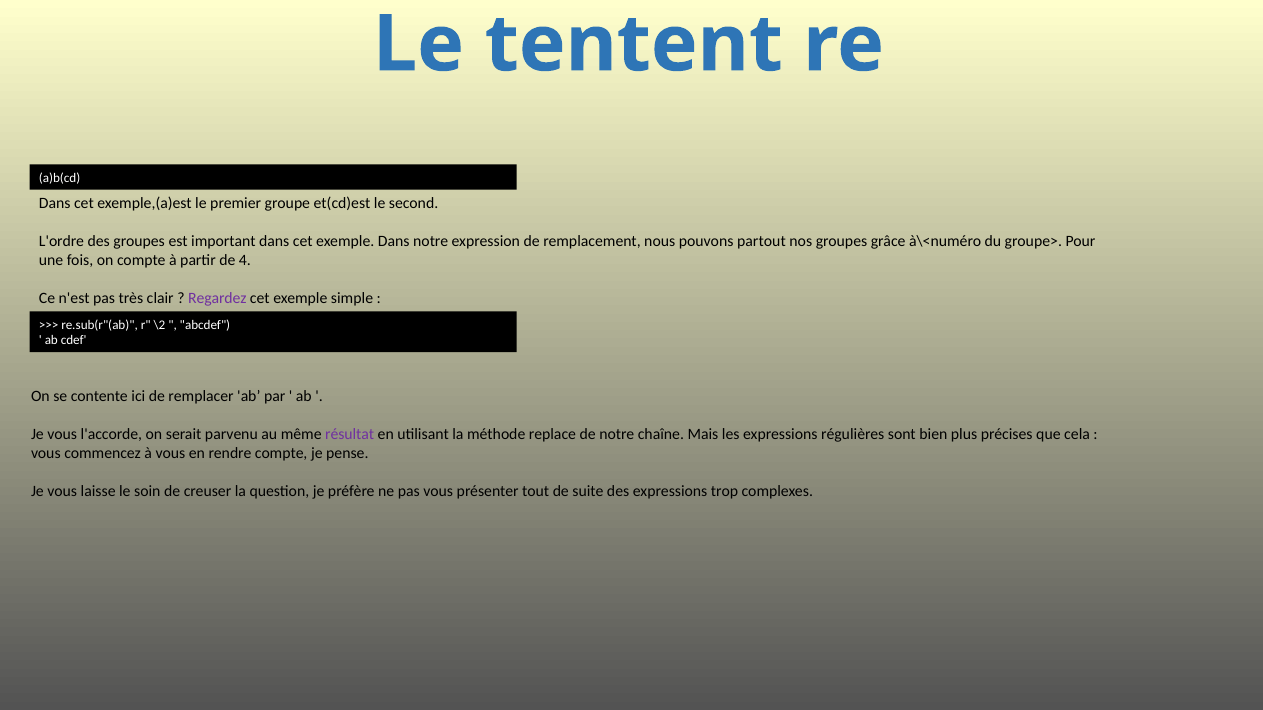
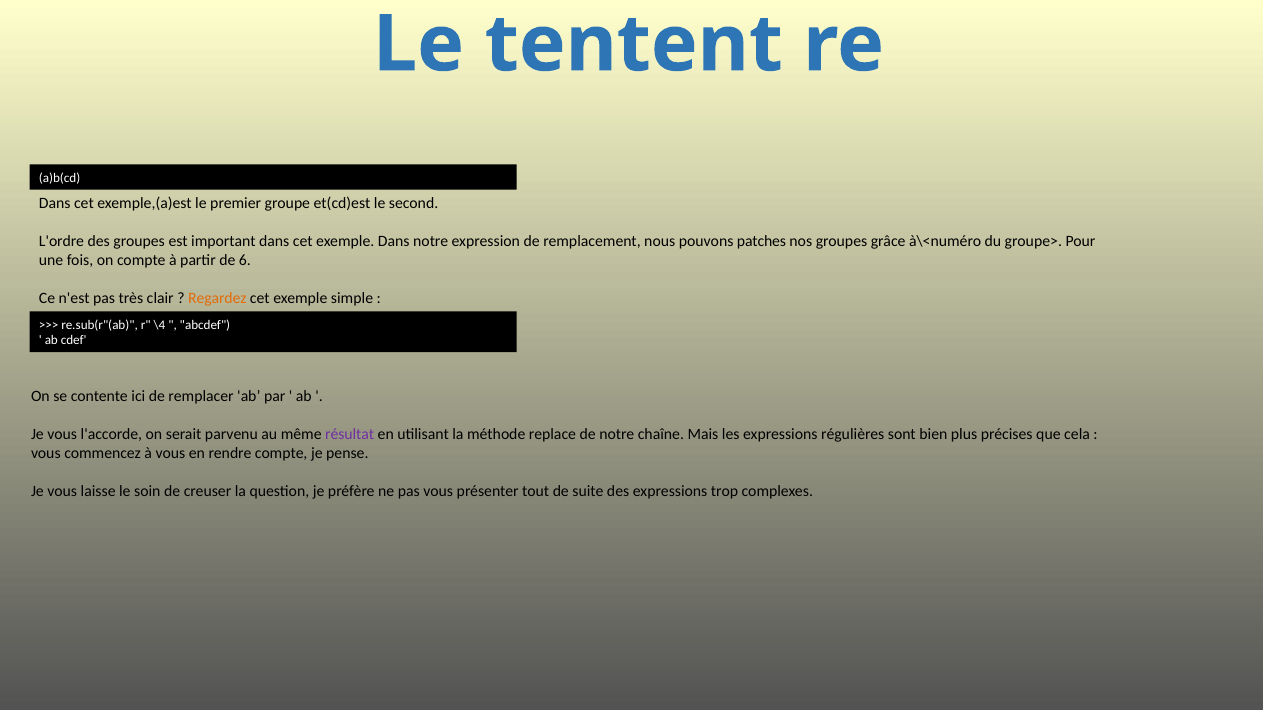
partout: partout -> patches
4: 4 -> 6
Regardez colour: purple -> orange
\2: \2 -> \4
